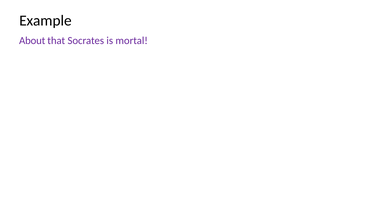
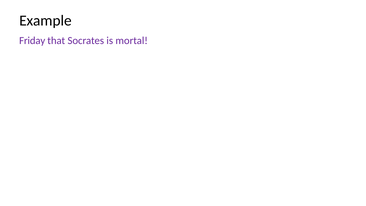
About: About -> Friday
